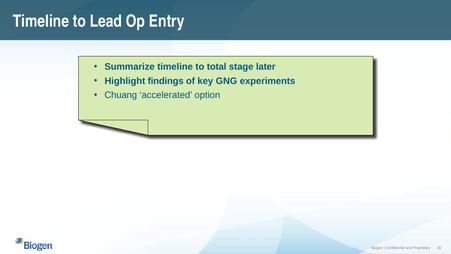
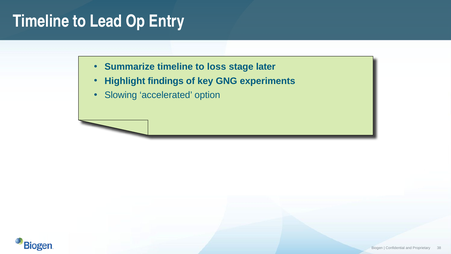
total: total -> loss
Chuang: Chuang -> Slowing
